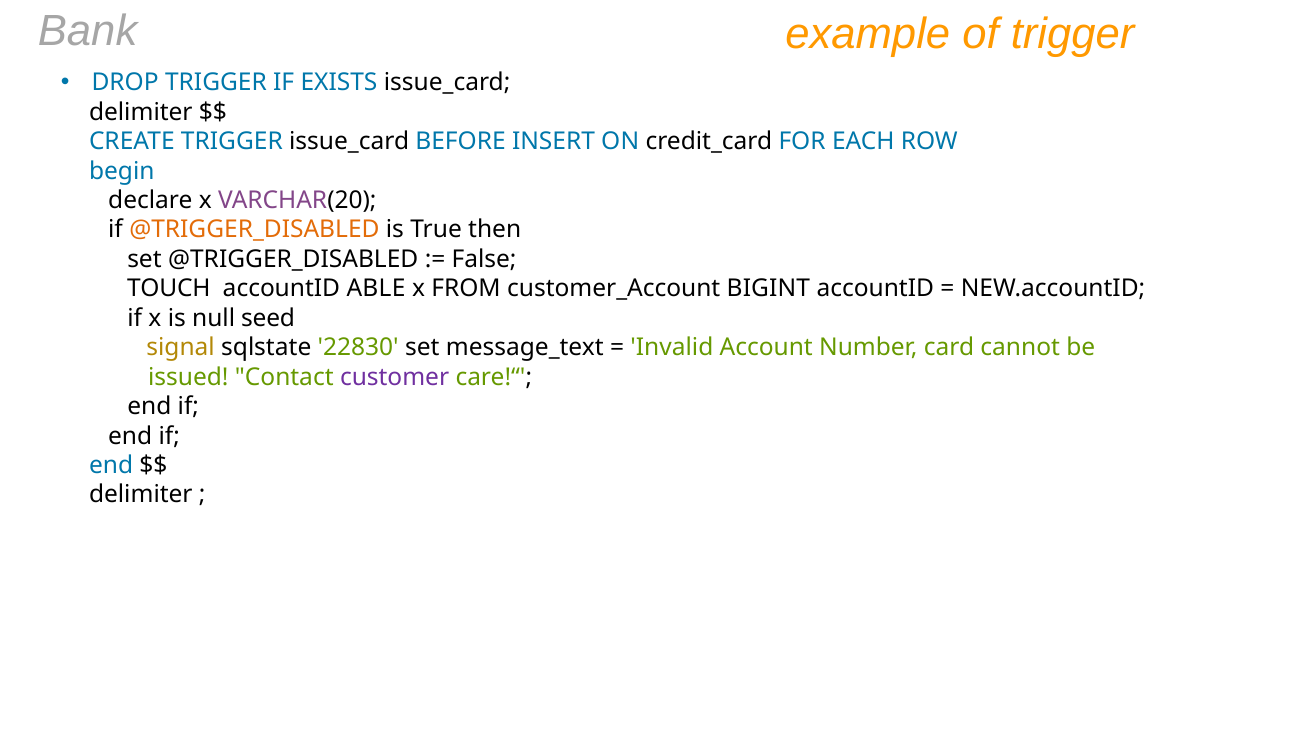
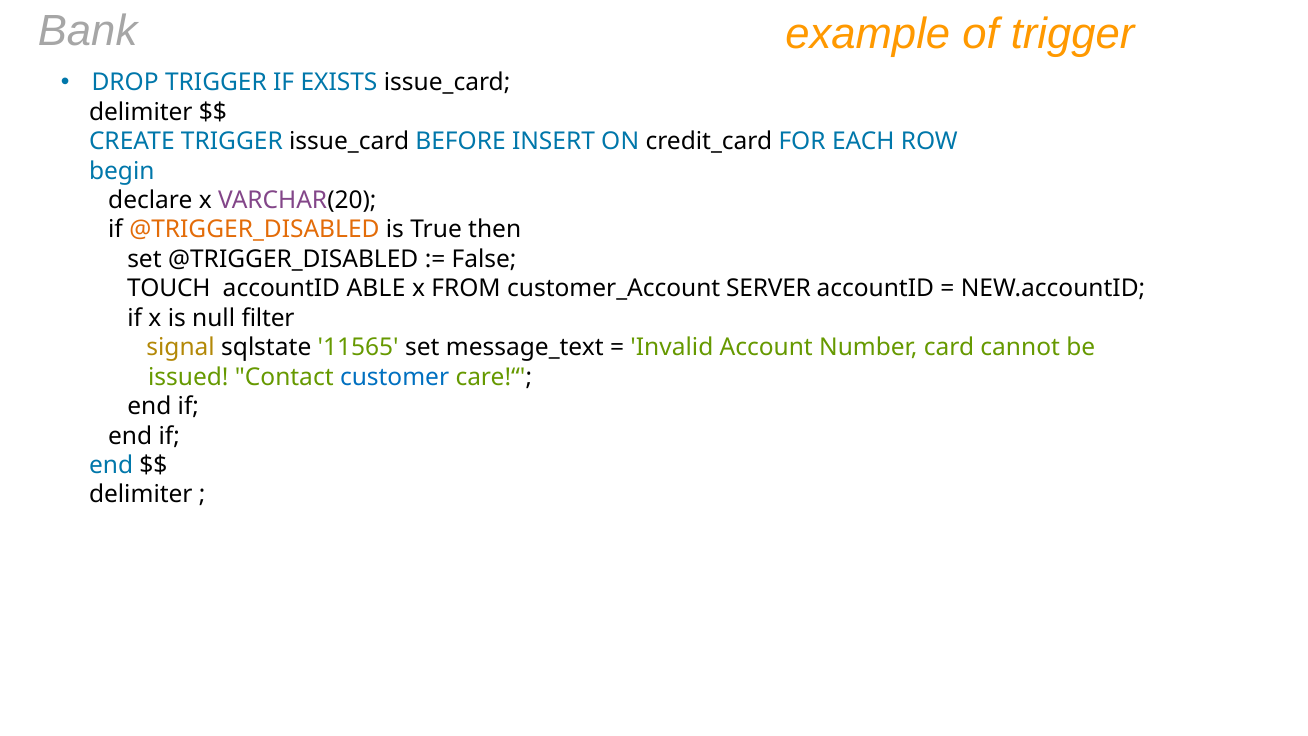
BIGINT: BIGINT -> SERVER
seed: seed -> filter
22830: 22830 -> 11565
customer colour: purple -> blue
